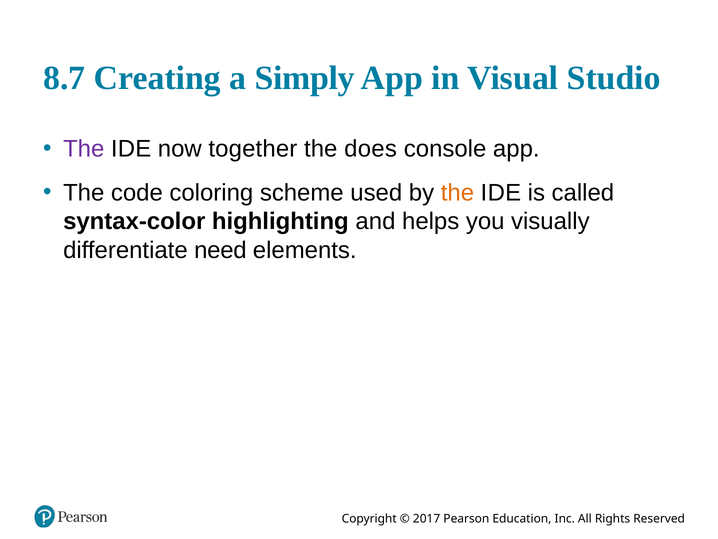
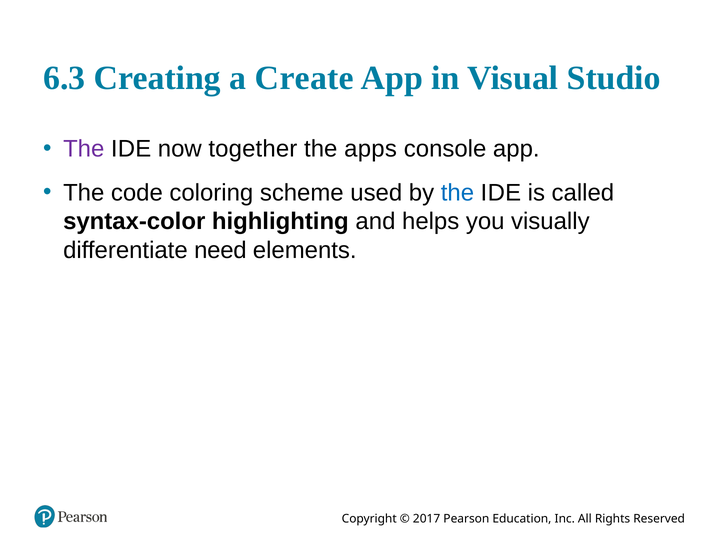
8.7: 8.7 -> 6.3
Simply: Simply -> Create
does: does -> apps
the at (457, 193) colour: orange -> blue
